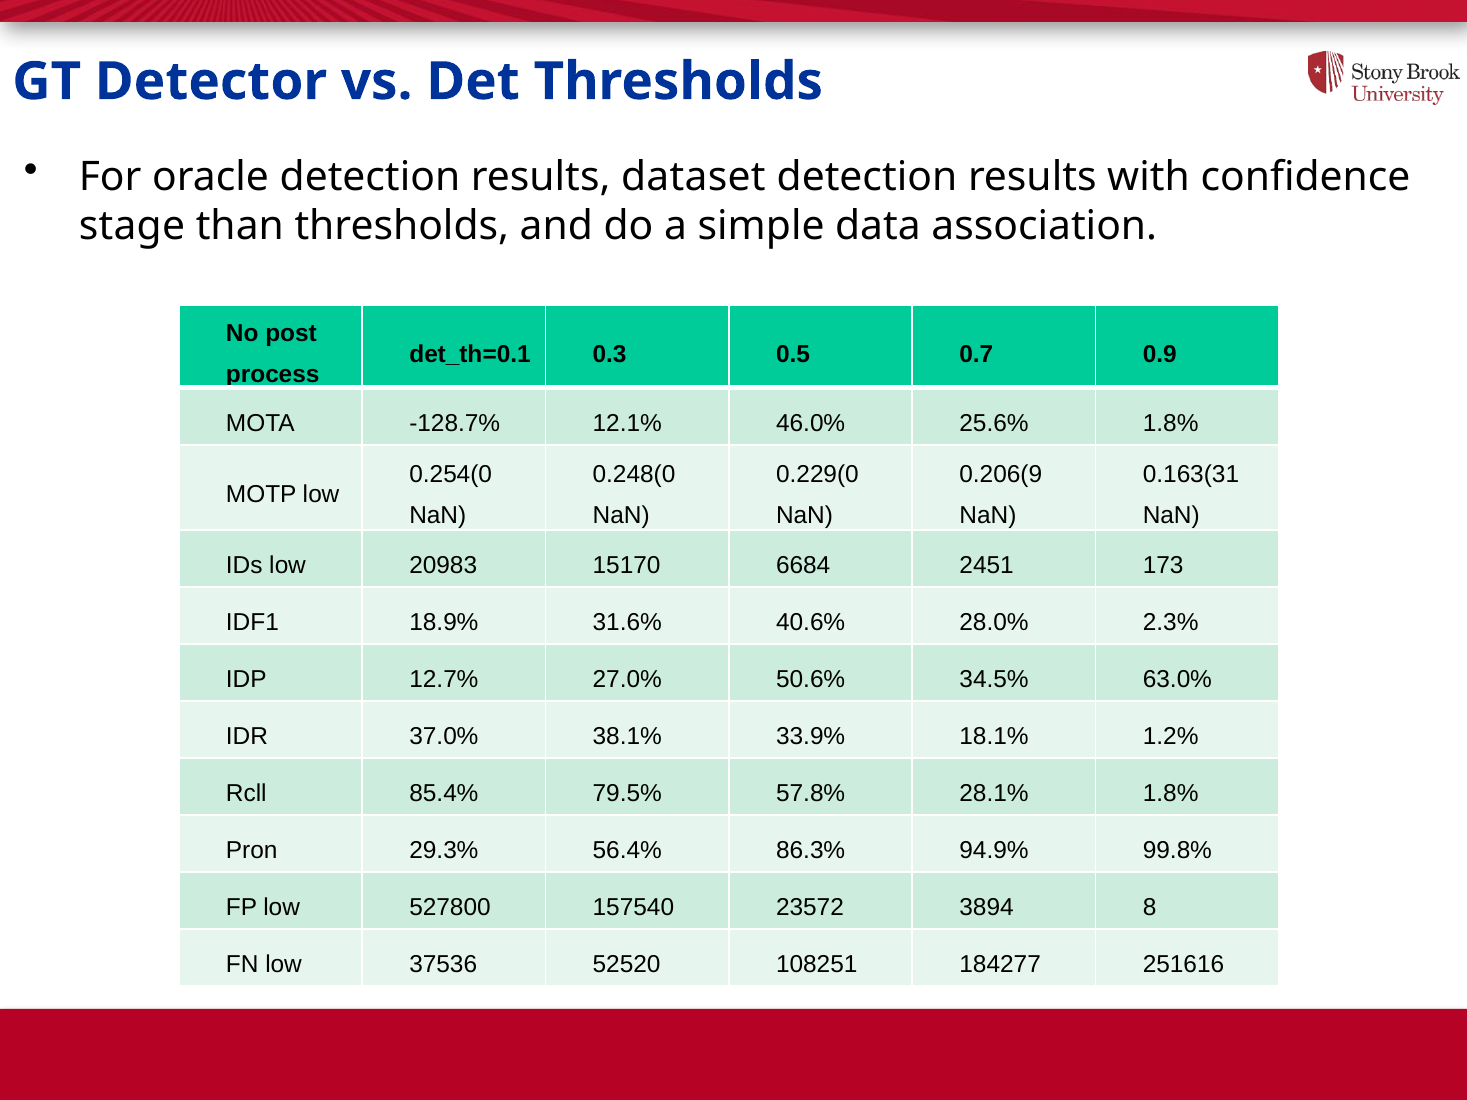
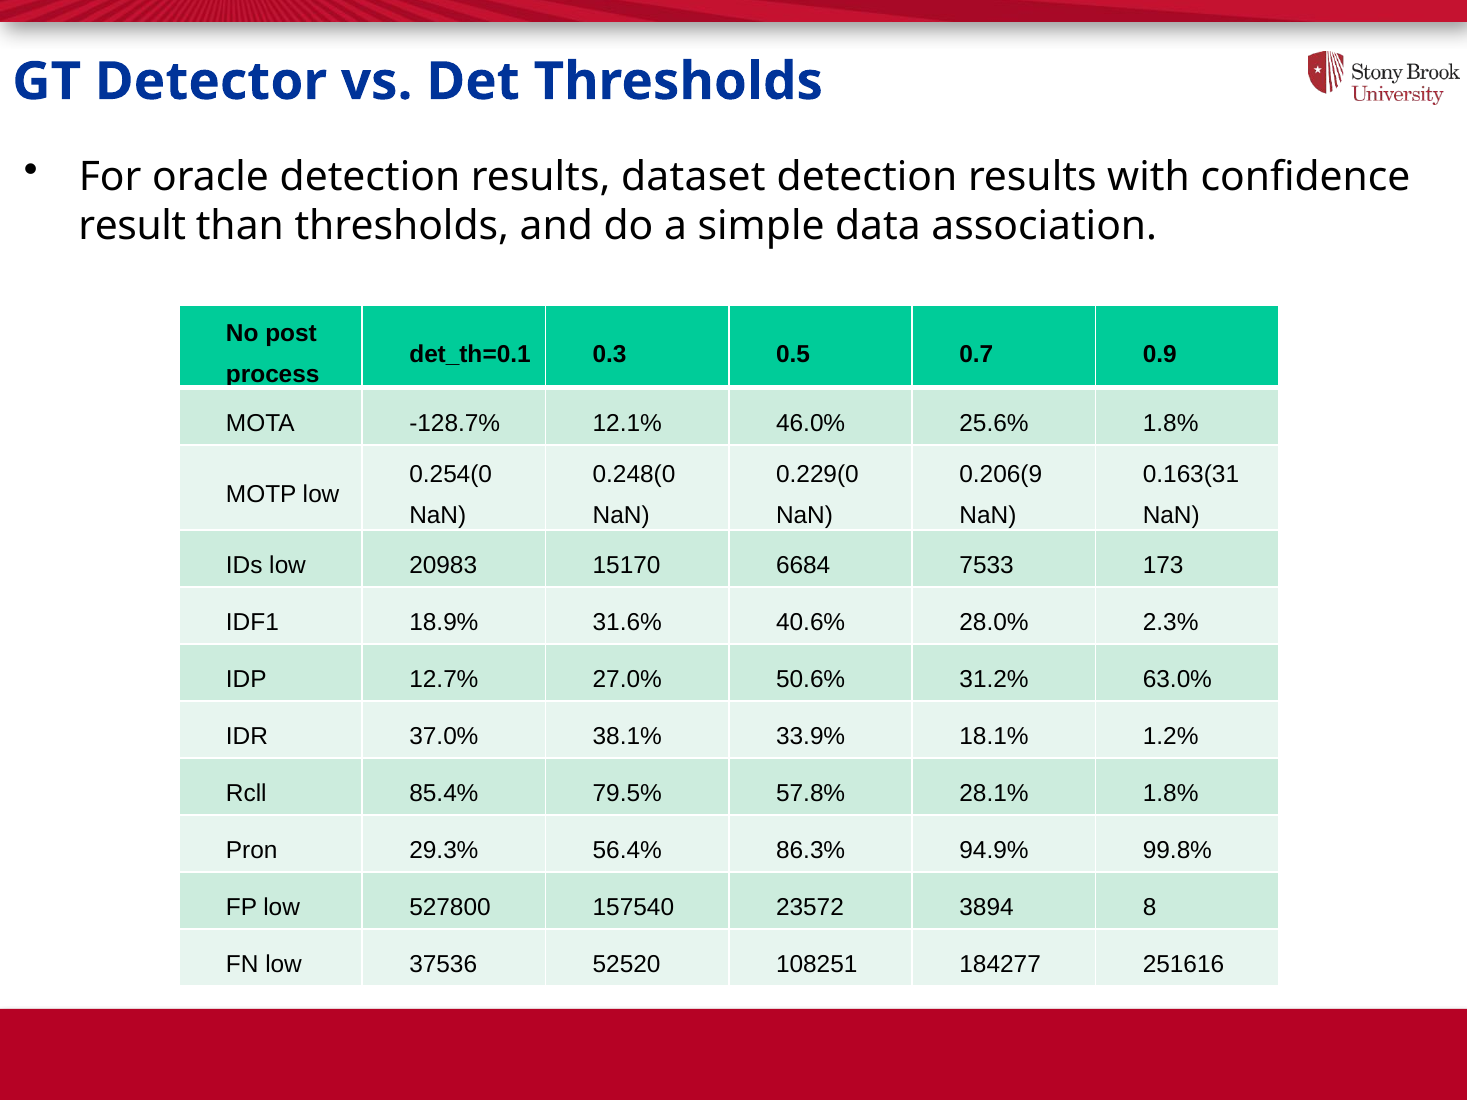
stage: stage -> result
2451: 2451 -> 7533
34.5%: 34.5% -> 31.2%
